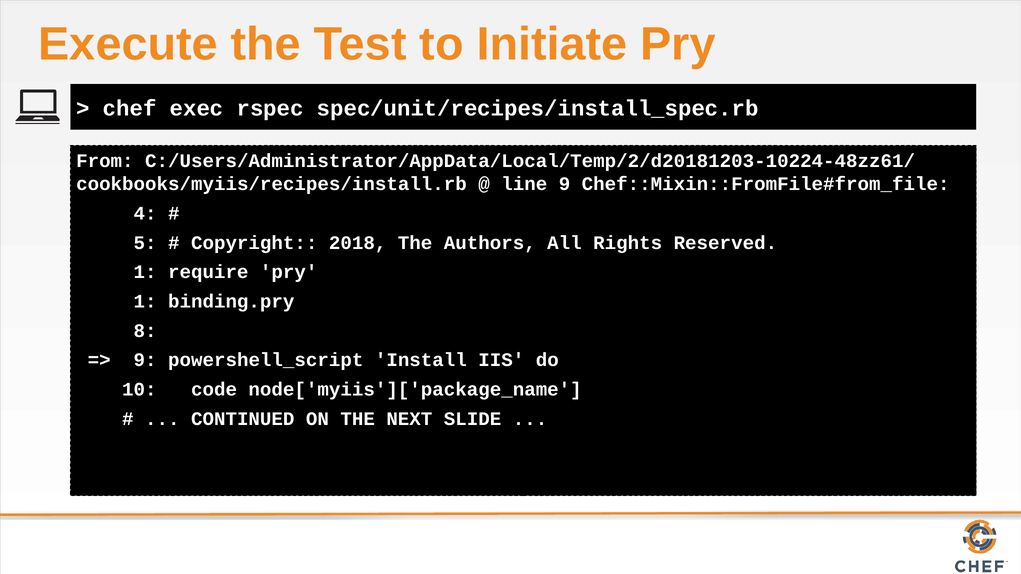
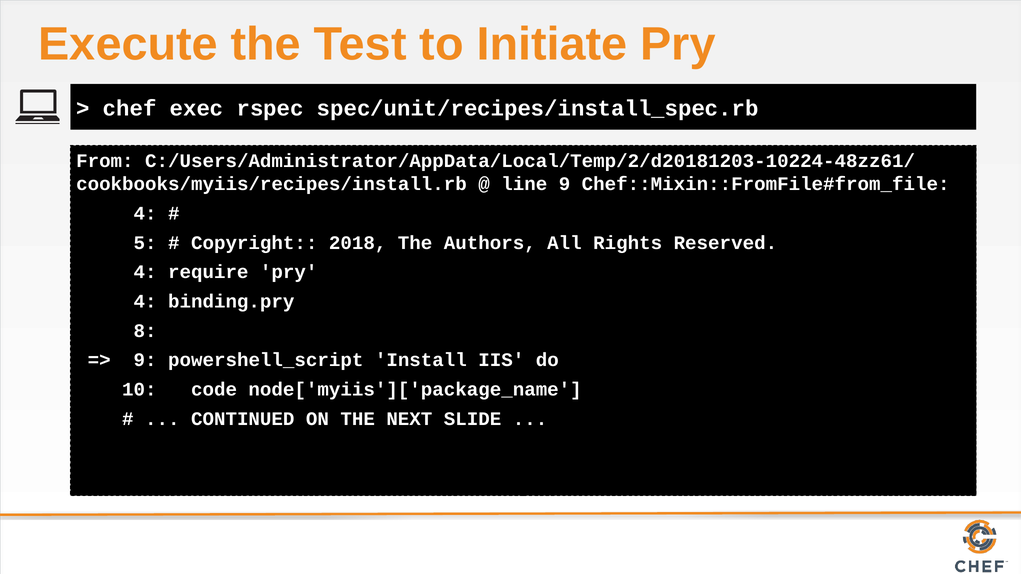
1 at (145, 272): 1 -> 4
1 at (145, 302): 1 -> 4
